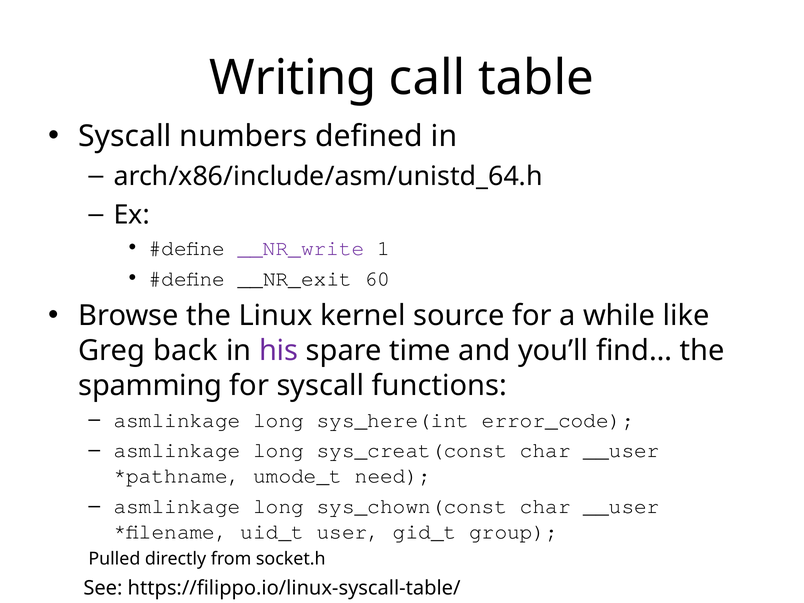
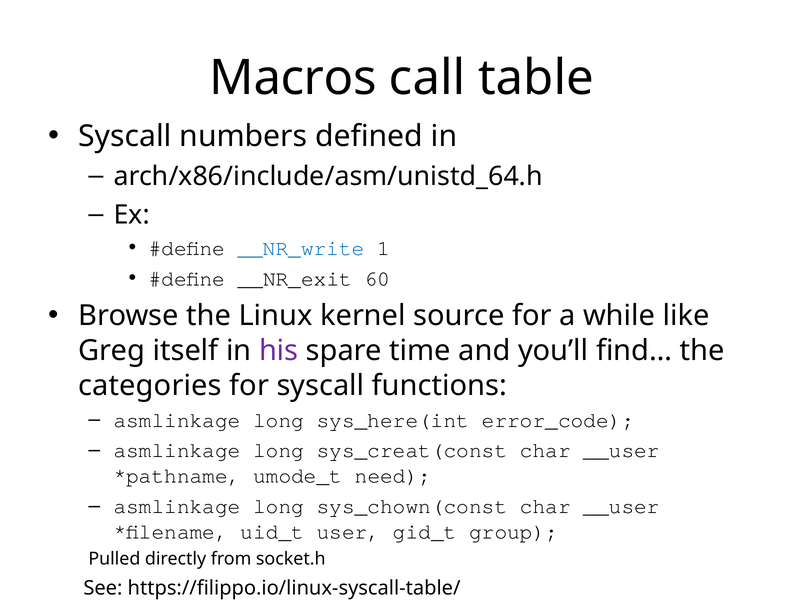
Writing: Writing -> Macros
__NR_write colour: purple -> blue
back: back -> itself
spamming: spamming -> categories
